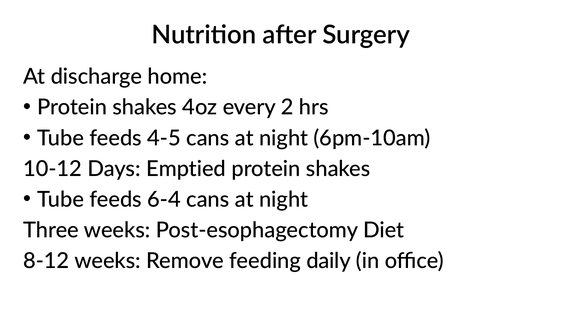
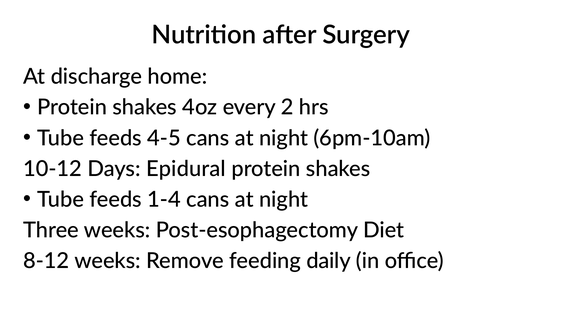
Emptied: Emptied -> Epidural
6-4: 6-4 -> 1-4
